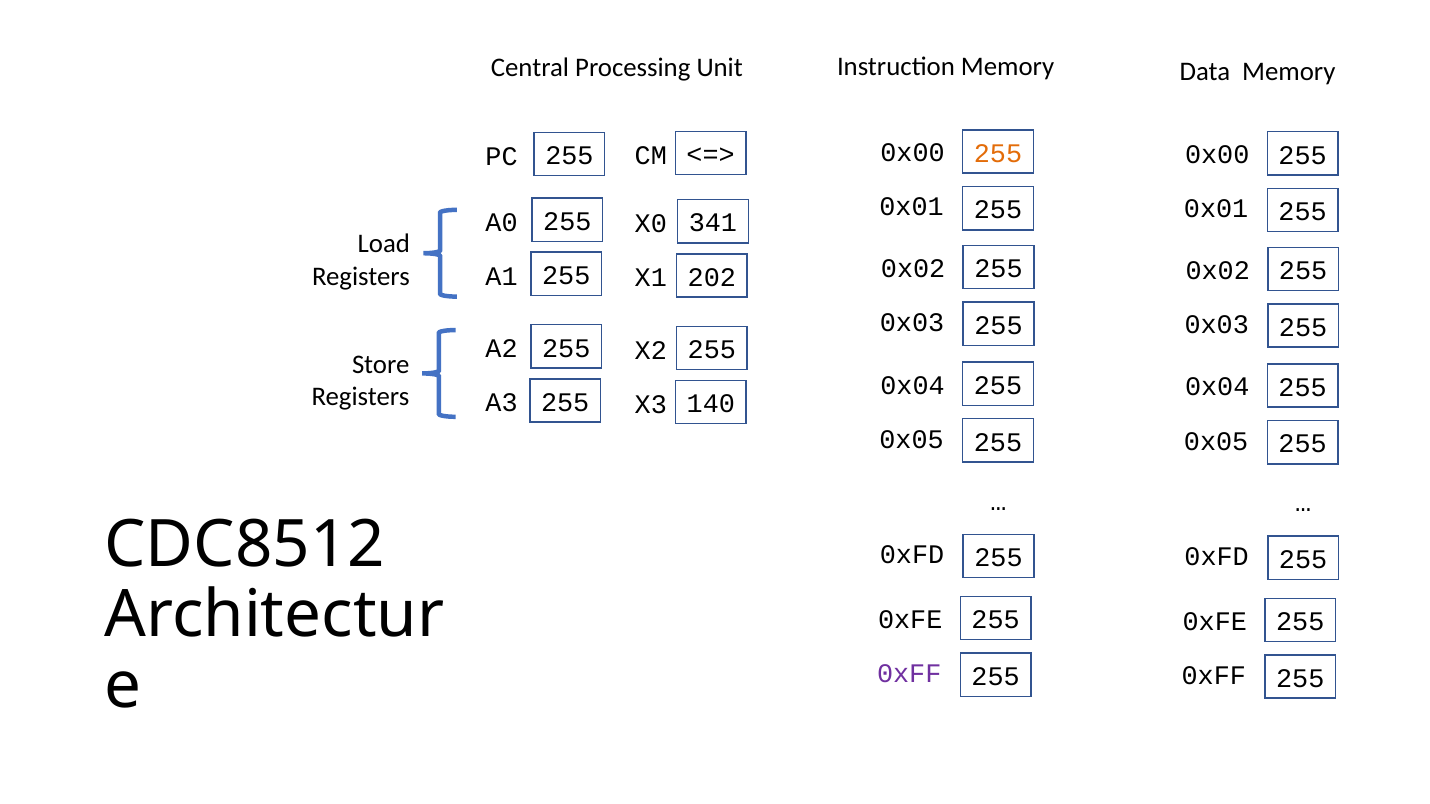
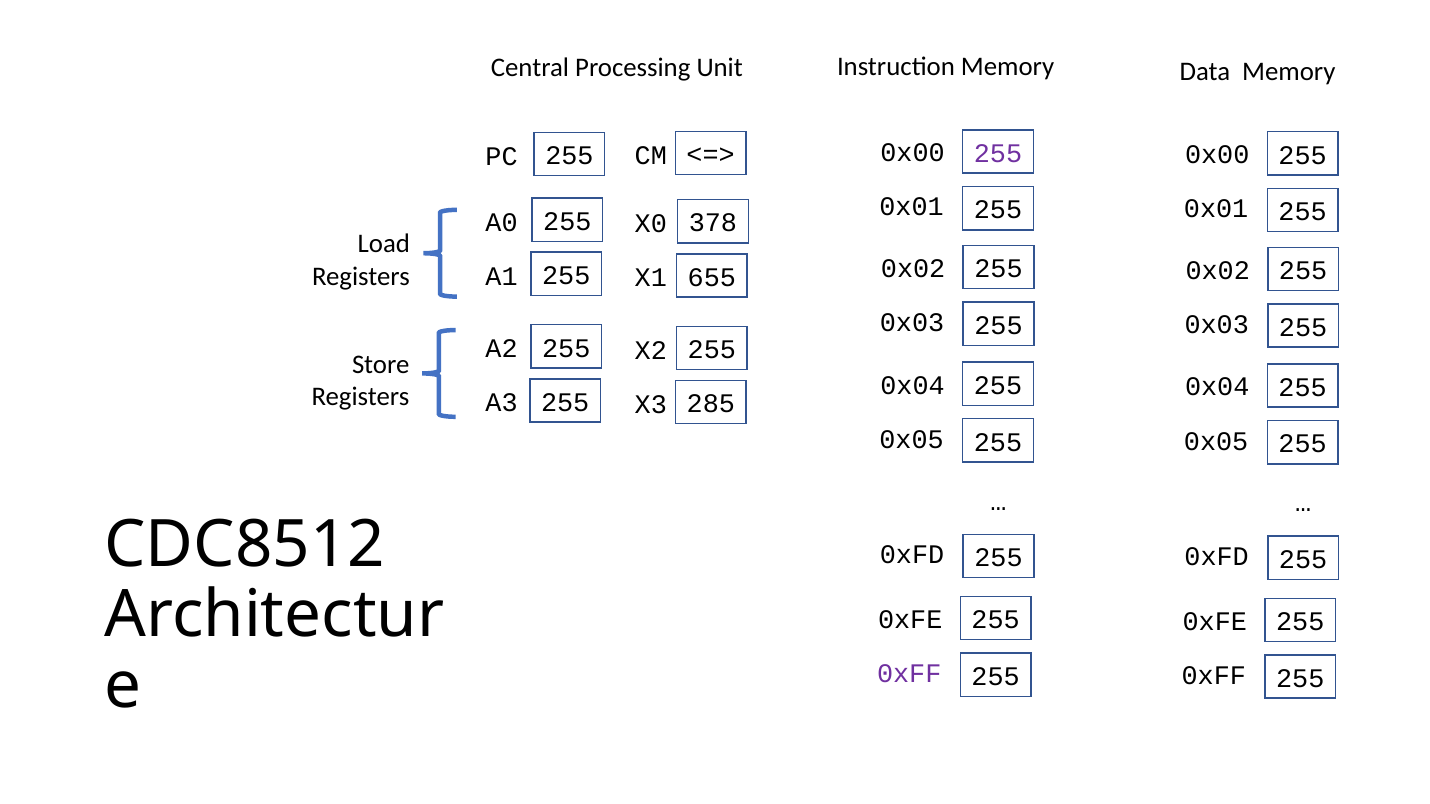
255 at (998, 153) colour: orange -> purple
341: 341 -> 378
202: 202 -> 655
140: 140 -> 285
